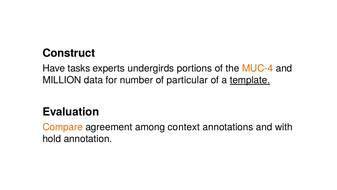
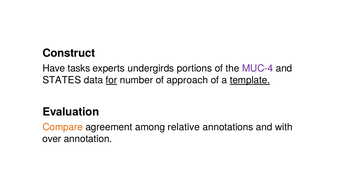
MUC-4 colour: orange -> purple
MILLION: MILLION -> STATES
for underline: none -> present
particular: particular -> approach
context: context -> relative
hold: hold -> over
